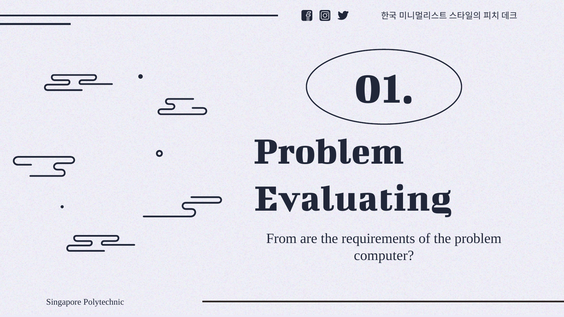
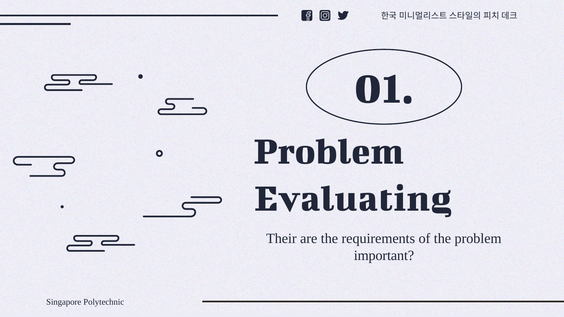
From: From -> Their
computer: computer -> important
